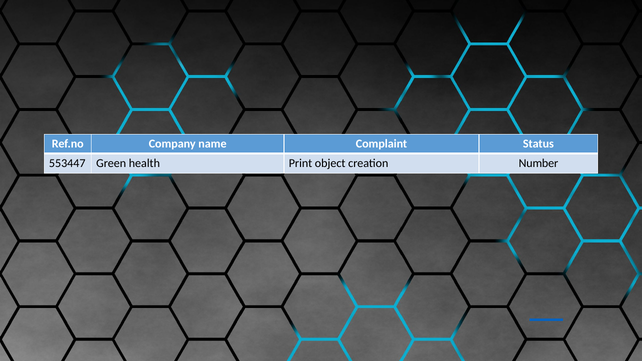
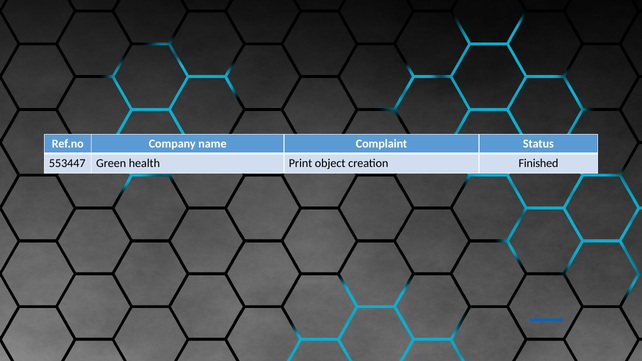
Number: Number -> Finished
